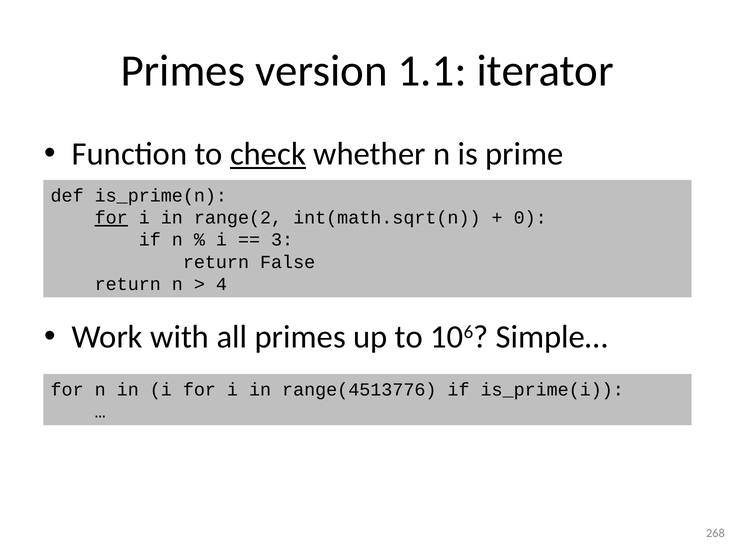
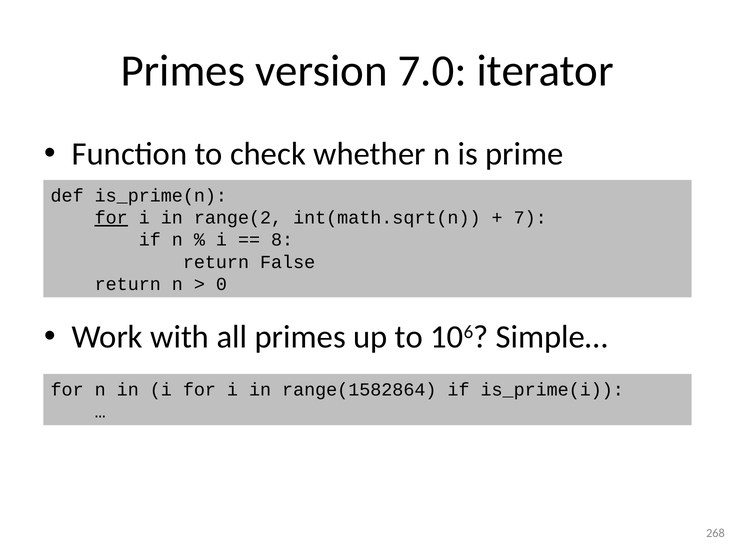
1.1: 1.1 -> 7.0
check underline: present -> none
0: 0 -> 7
3: 3 -> 8
4: 4 -> 0
range(4513776: range(4513776 -> range(1582864
